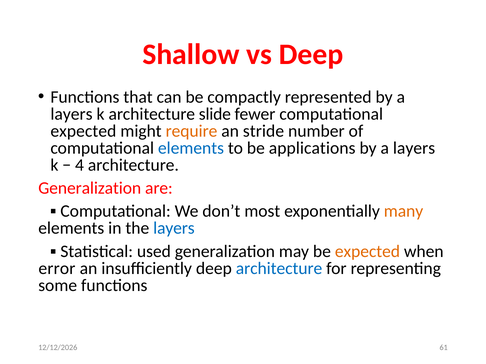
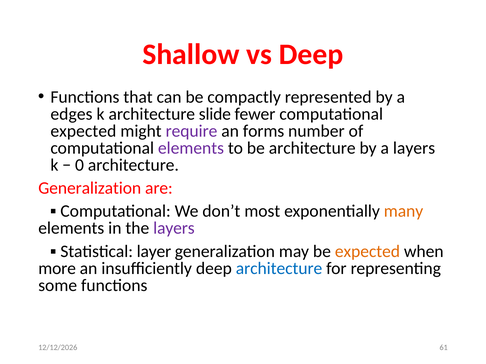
layers at (71, 114): layers -> edges
require colour: orange -> purple
stride: stride -> forms
elements at (191, 148) colour: blue -> purple
be applications: applications -> architecture
4: 4 -> 0
layers at (174, 229) colour: blue -> purple
used: used -> layer
error: error -> more
